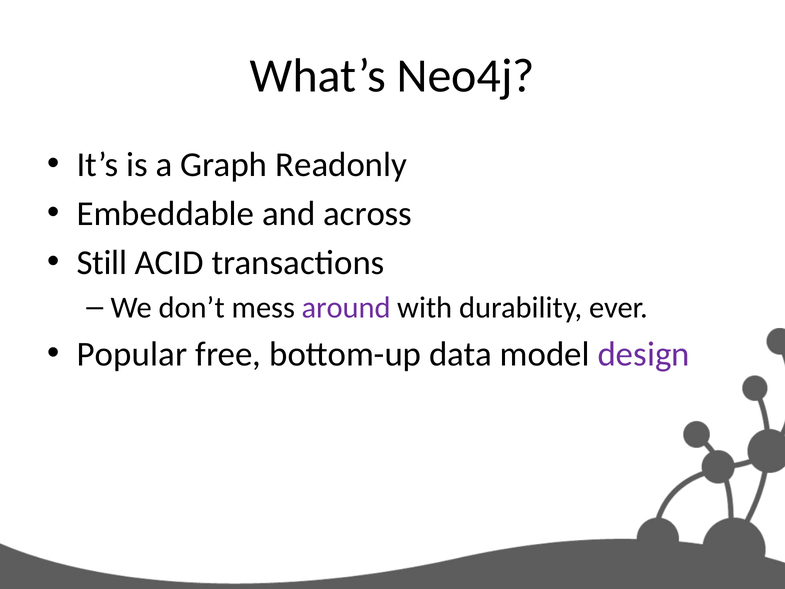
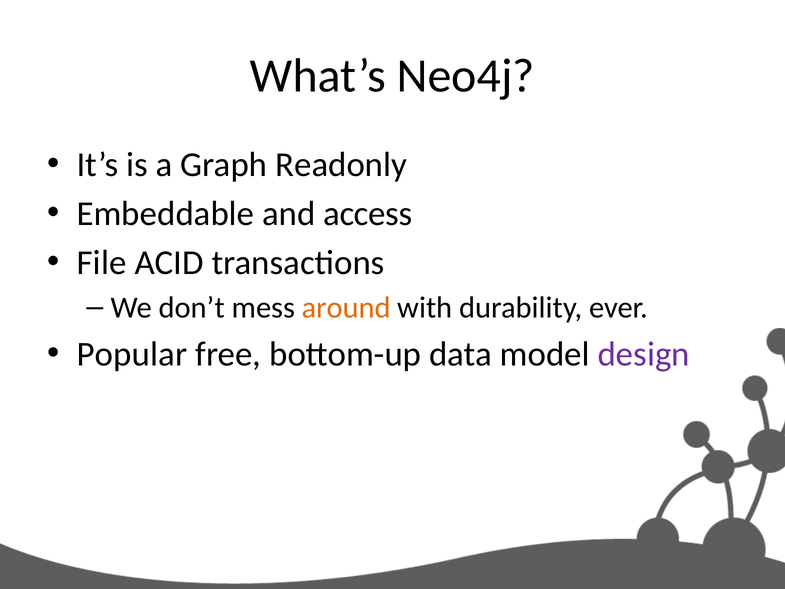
across: across -> access
Still: Still -> File
around colour: purple -> orange
